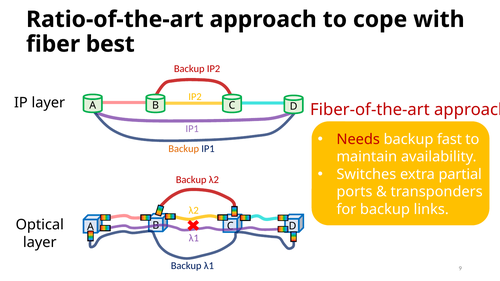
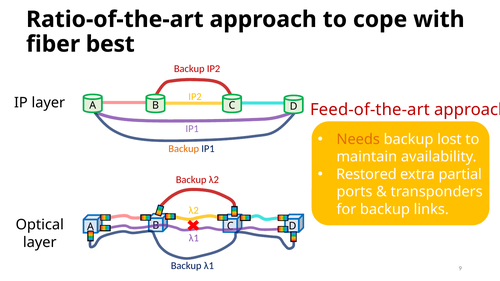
Fiber-of-the-art: Fiber-of-the-art -> Feed-of-the-art
Needs colour: red -> orange
fast: fast -> lost
Switches: Switches -> Restored
